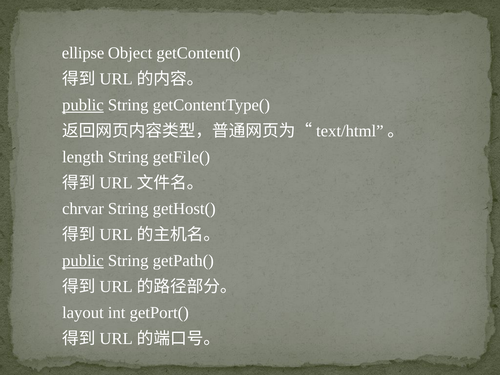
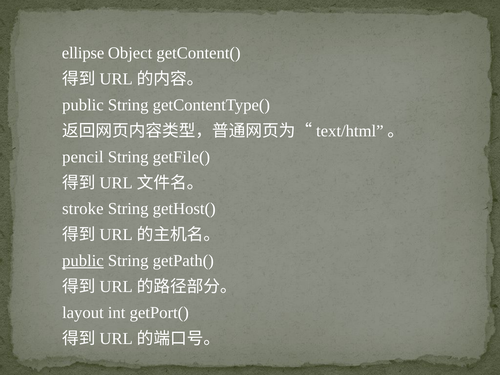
public at (83, 105) underline: present -> none
length: length -> pencil
chrvar: chrvar -> stroke
